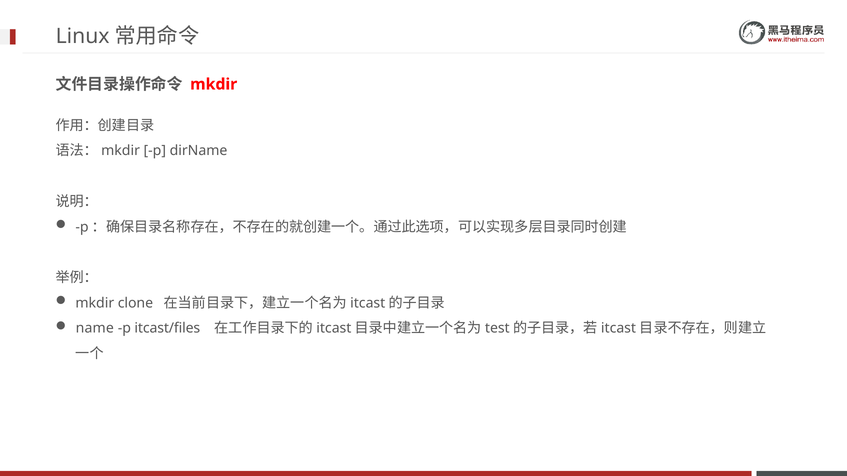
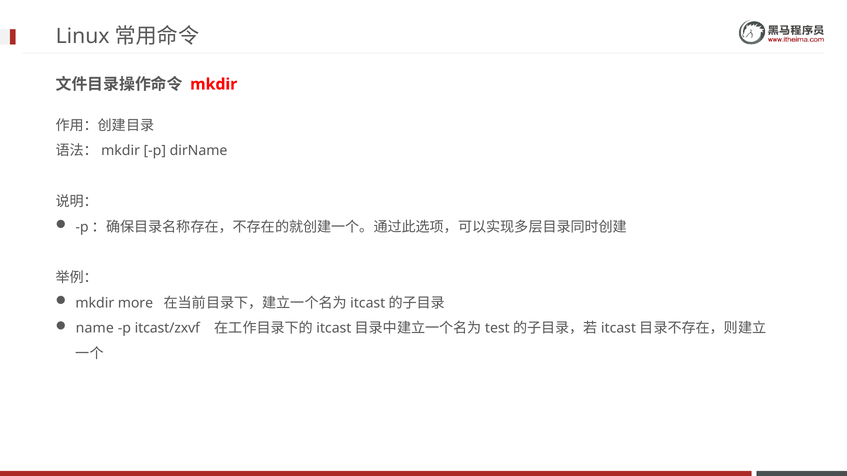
clone: clone -> more
itcast/files: itcast/files -> itcast/zxvf
